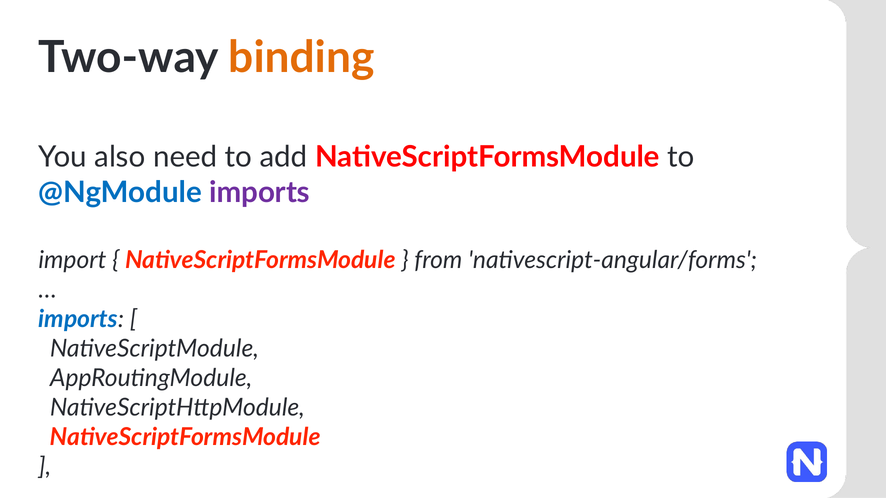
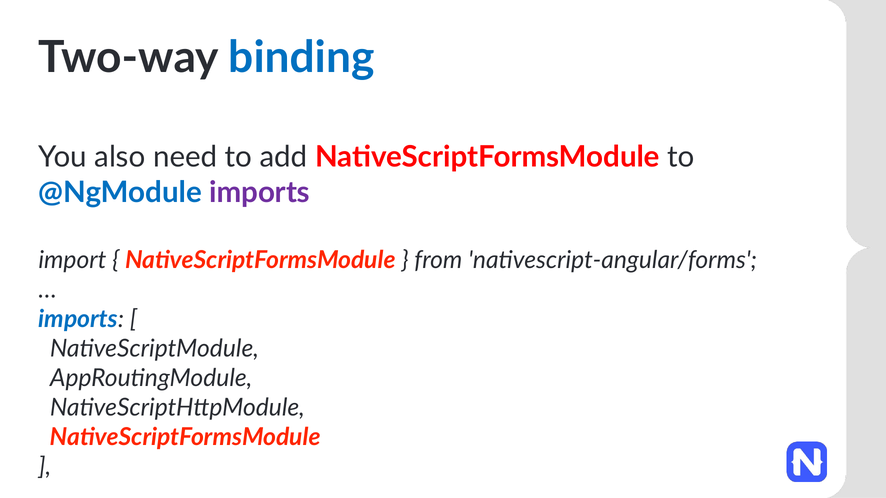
binding colour: orange -> blue
